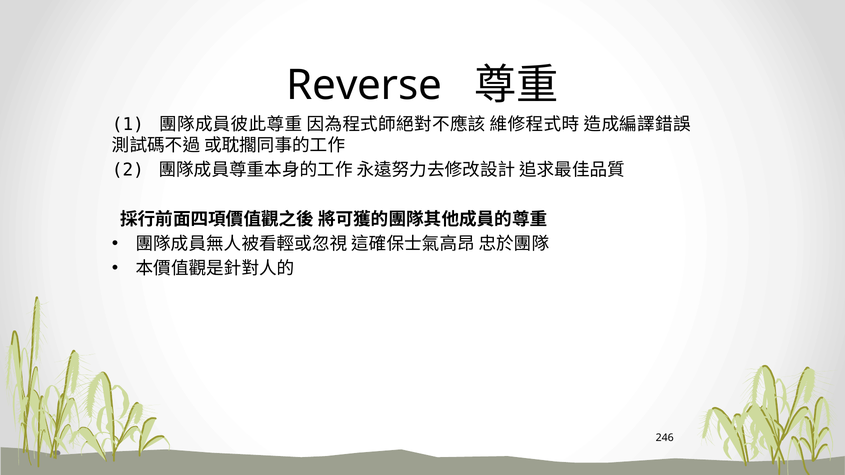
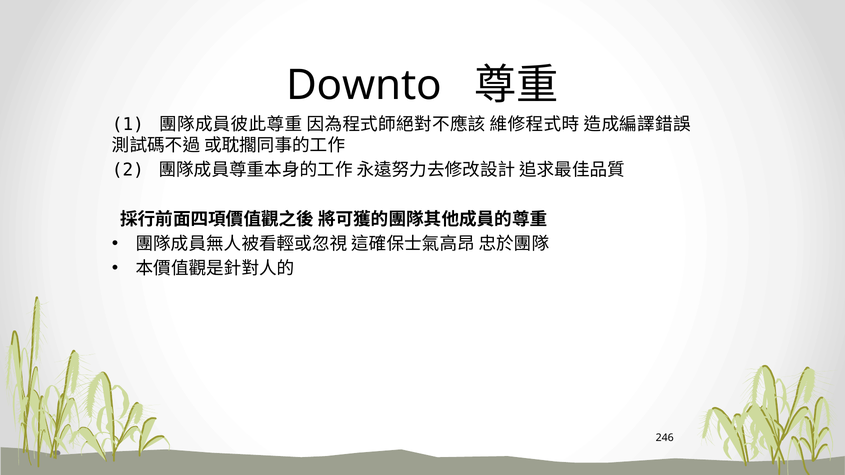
Reverse: Reverse -> Downto
